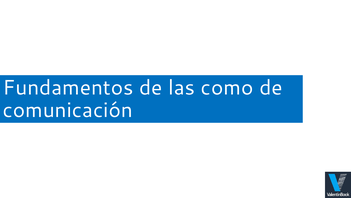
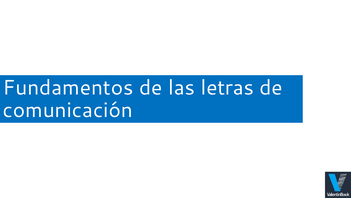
como: como -> letras
